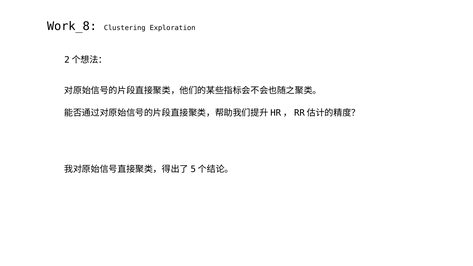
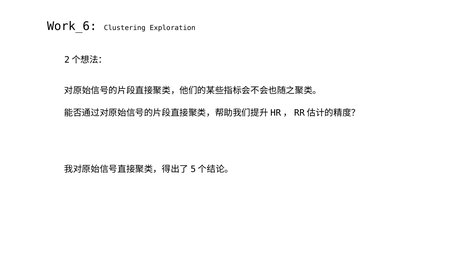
Work_8: Work_8 -> Work_6
